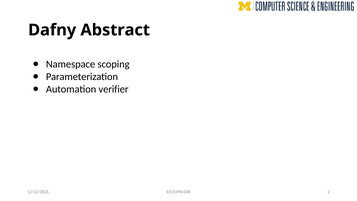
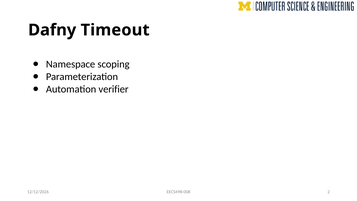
Abstract: Abstract -> Timeout
